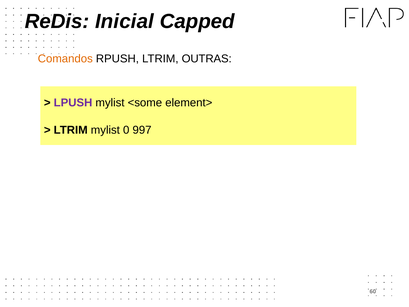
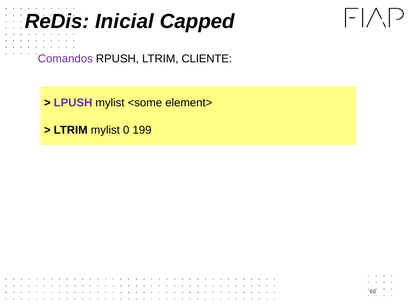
Comandos colour: orange -> purple
OUTRAS: OUTRAS -> CLIENTE
997: 997 -> 199
